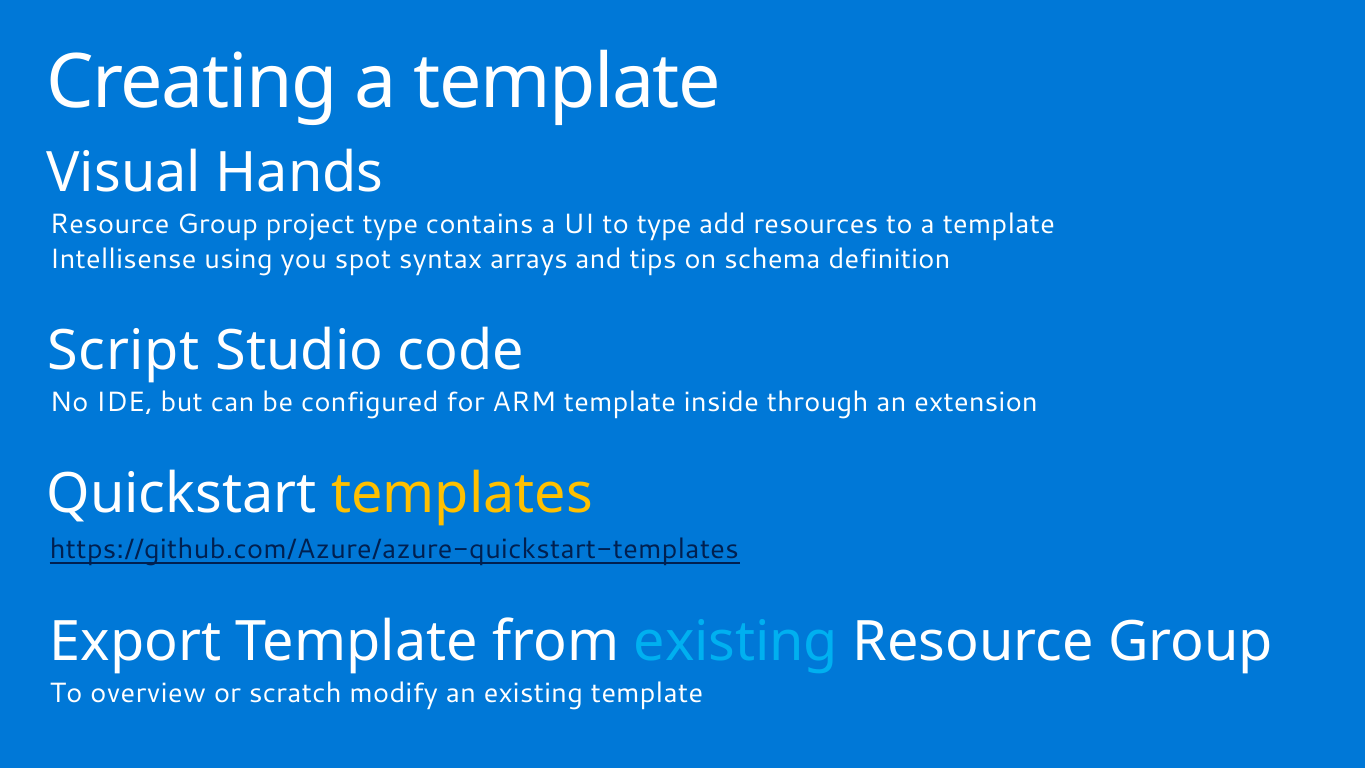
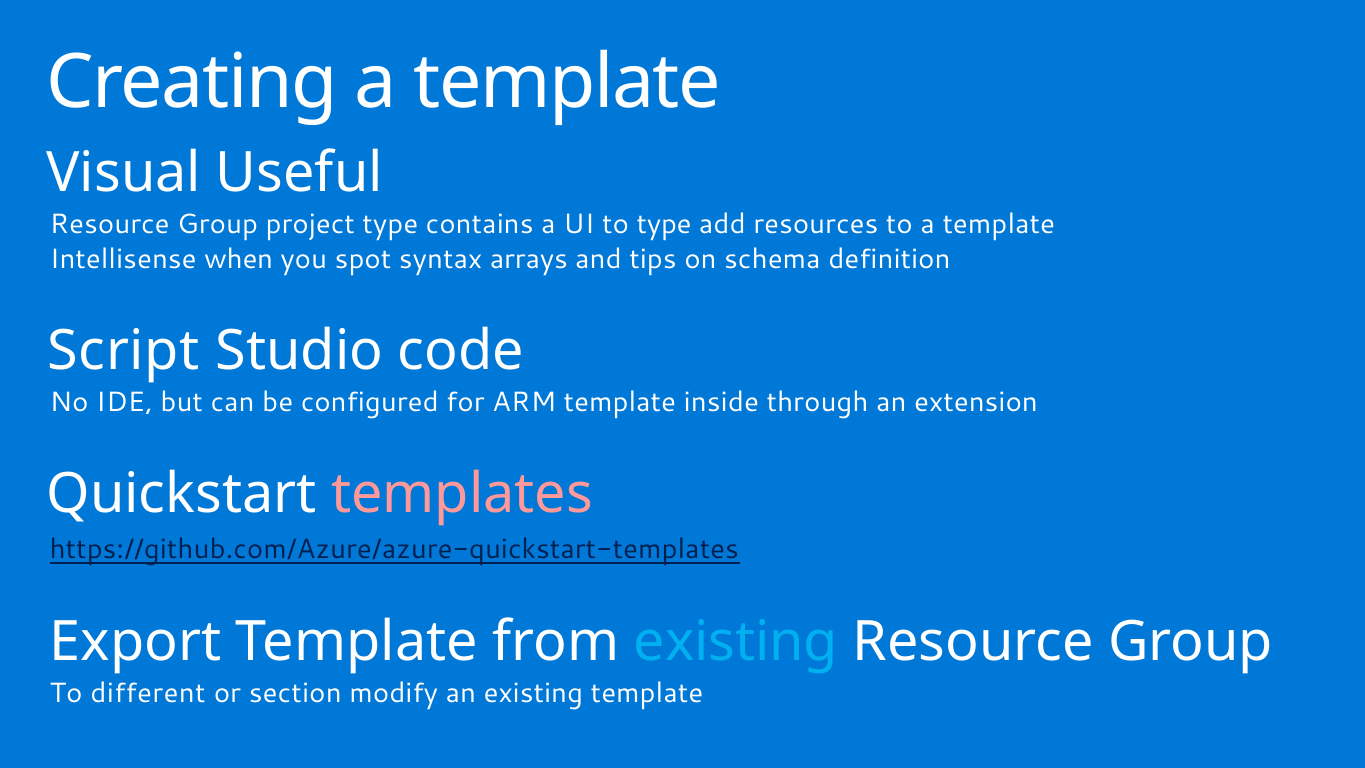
Hands: Hands -> Useful
using: using -> when
templates colour: yellow -> pink
overview: overview -> different
scratch: scratch -> section
